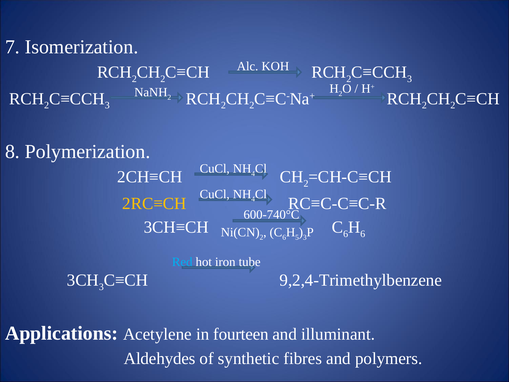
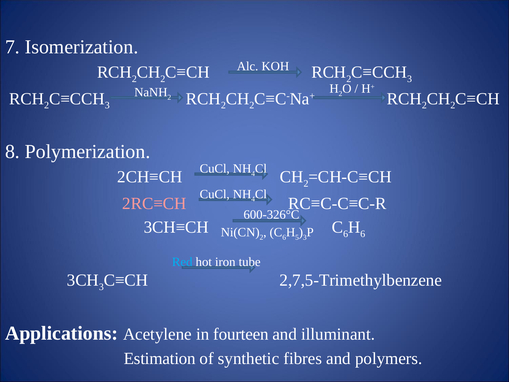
2RC≡CH colour: yellow -> pink
600-740°C: 600-740°C -> 600-326°C
9,2,4-Trimethylbenzene: 9,2,4-Trimethylbenzene -> 2,7,5-Trimethylbenzene
Aldehydes: Aldehydes -> Estimation
